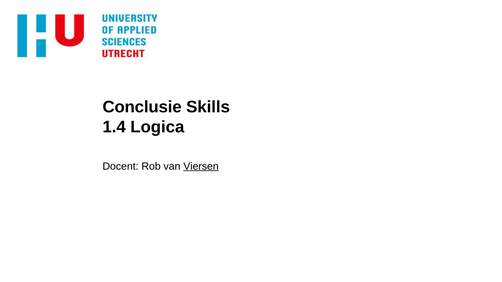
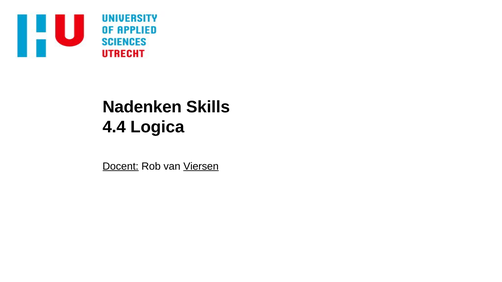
Conclusie: Conclusie -> Nadenken
1.4: 1.4 -> 4.4
Docent underline: none -> present
